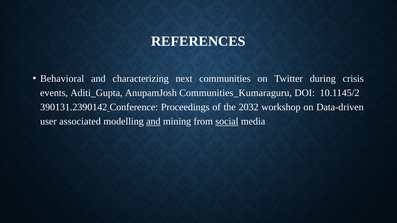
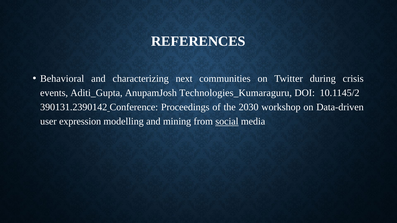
Communities_Kumaraguru: Communities_Kumaraguru -> Technologies_Kumaraguru
2032: 2032 -> 2030
associated: associated -> expression
and at (153, 122) underline: present -> none
